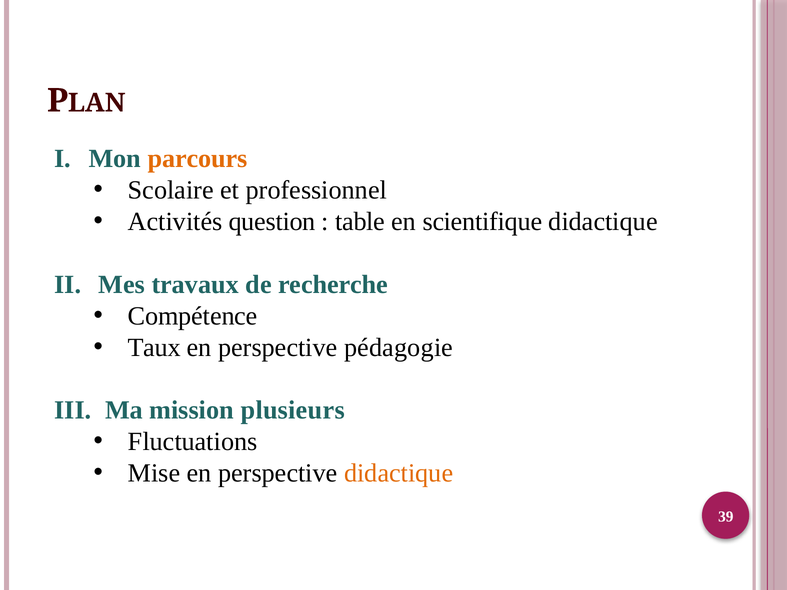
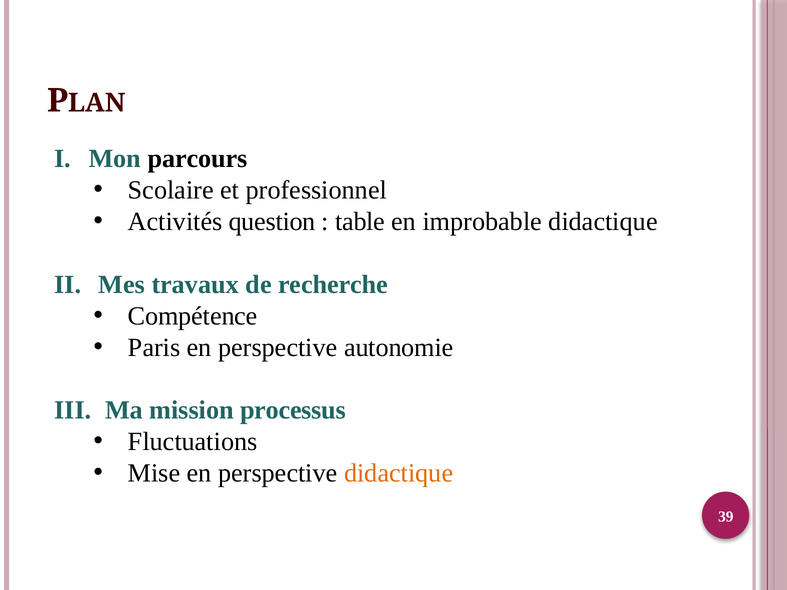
parcours colour: orange -> black
scientifique: scientifique -> improbable
Taux: Taux -> Paris
pédagogie: pédagogie -> autonomie
plusieurs: plusieurs -> processus
